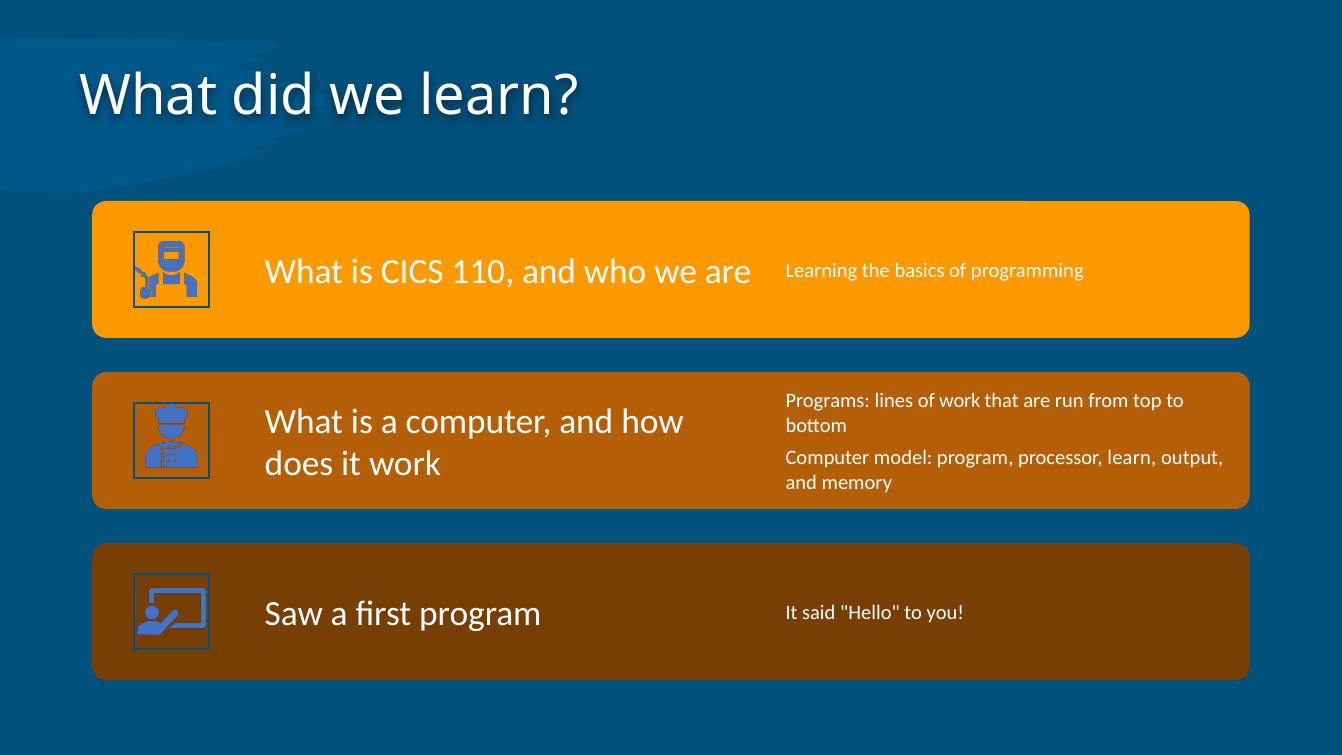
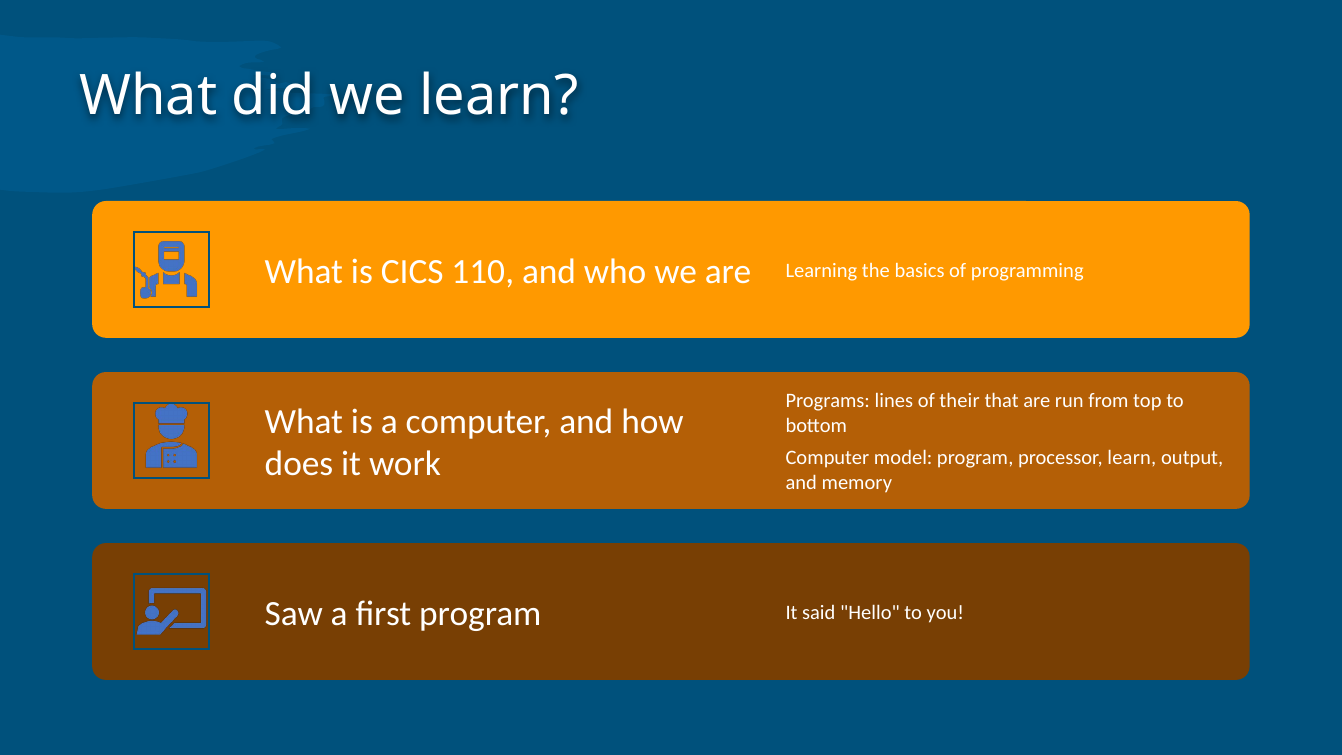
of work: work -> their
